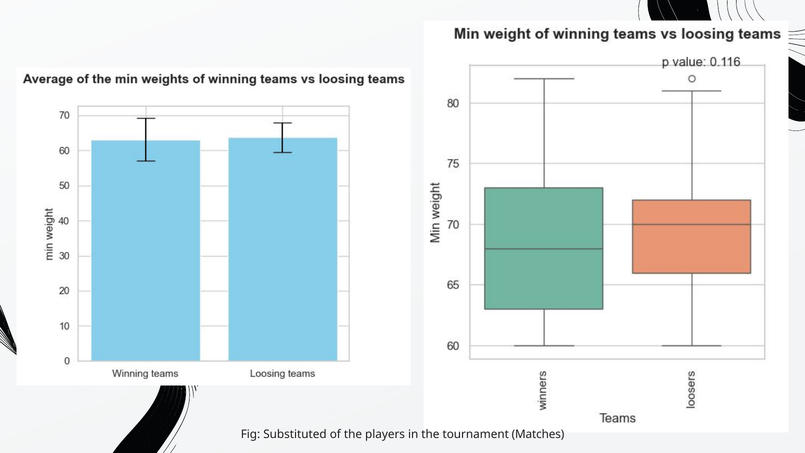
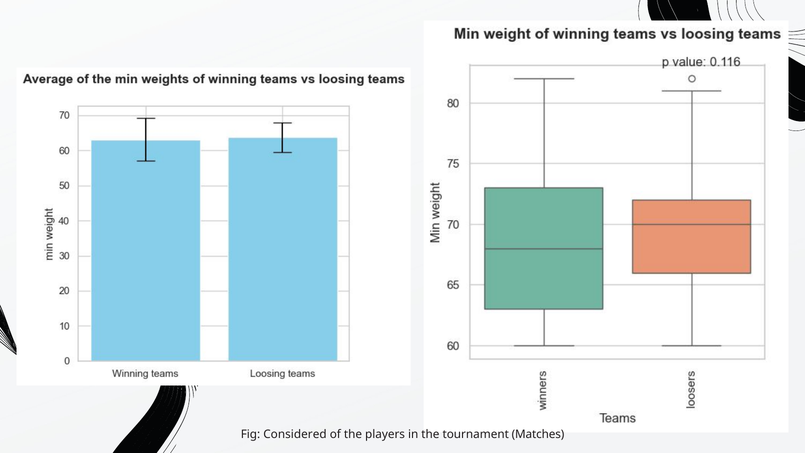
Substituted: Substituted -> Considered
